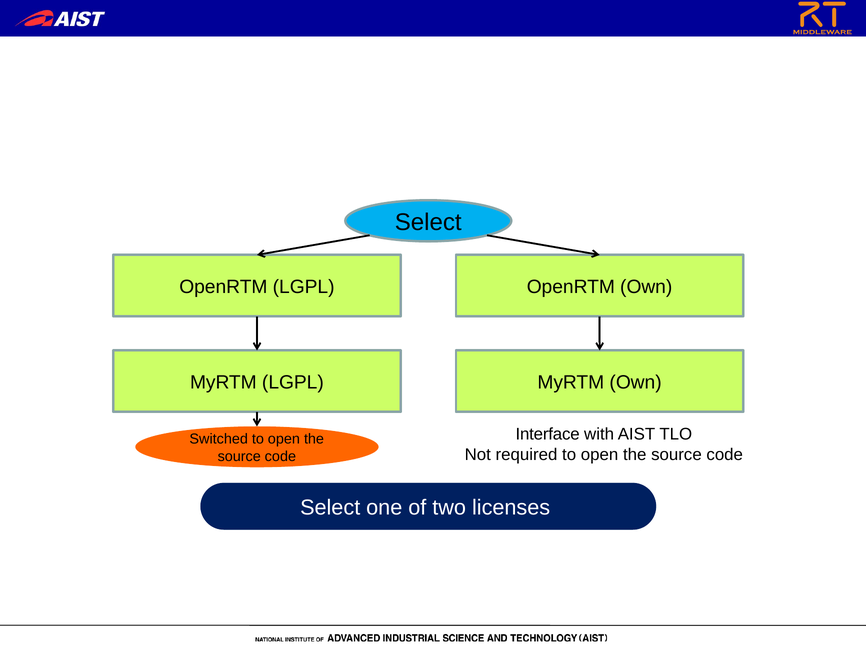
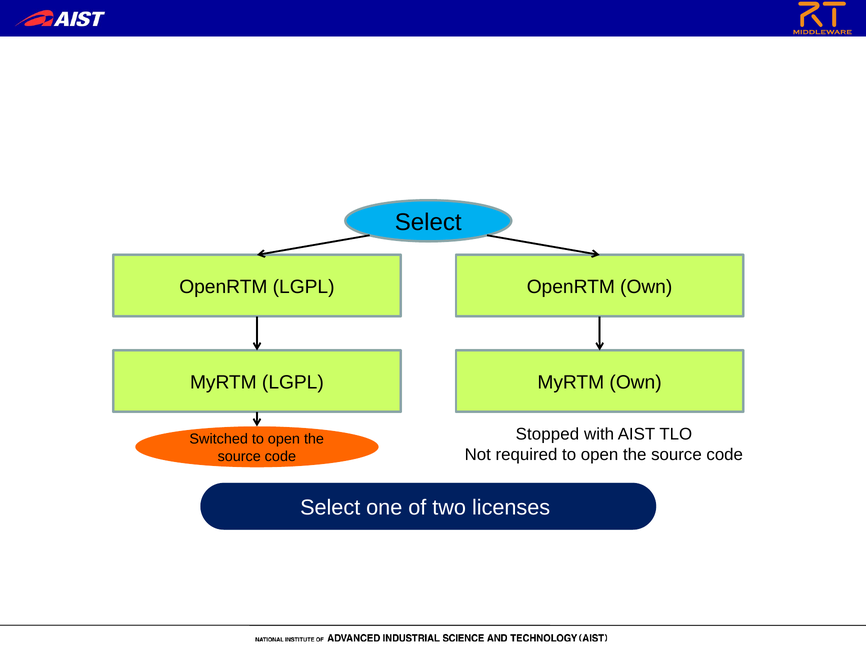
Interface: Interface -> Stopped
